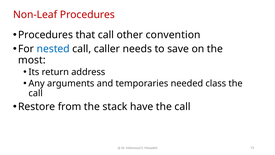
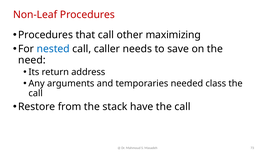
convention: convention -> maximizing
most: most -> need
